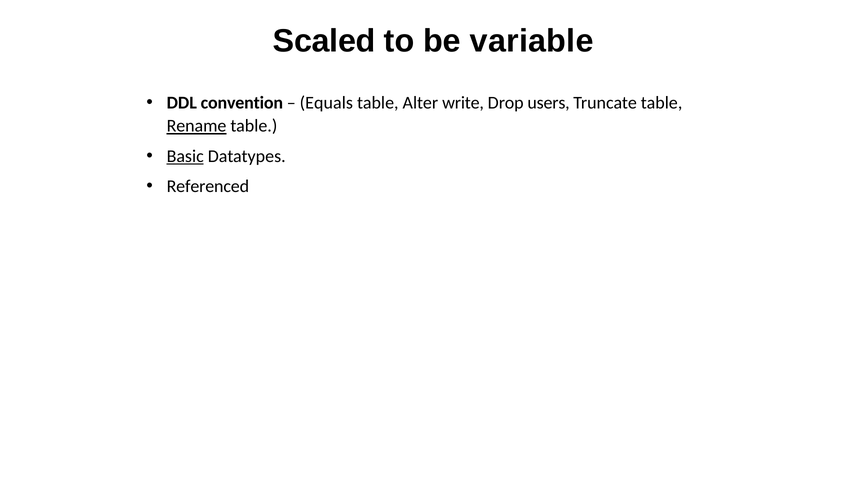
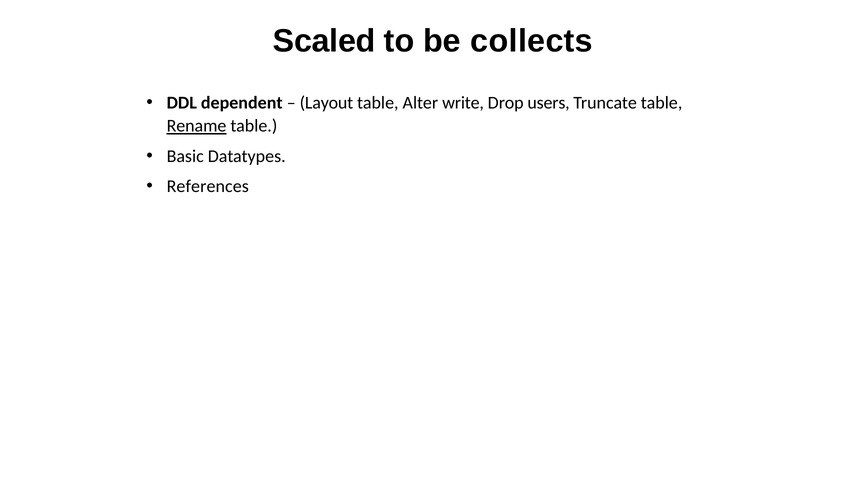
variable: variable -> collects
convention: convention -> dependent
Equals: Equals -> Layout
Basic underline: present -> none
Referenced: Referenced -> References
